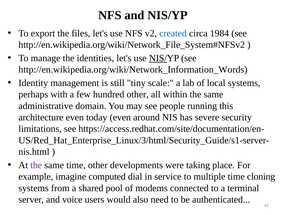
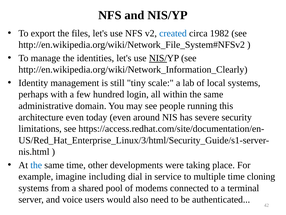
1984: 1984 -> 1982
http://en.wikipedia.org/wiki/Network_Information_Words: http://en.wikipedia.org/wiki/Network_Information_Words -> http://en.wikipedia.org/wiki/Network_Information_Clearly
hundred other: other -> login
the at (36, 165) colour: purple -> blue
computed: computed -> including
